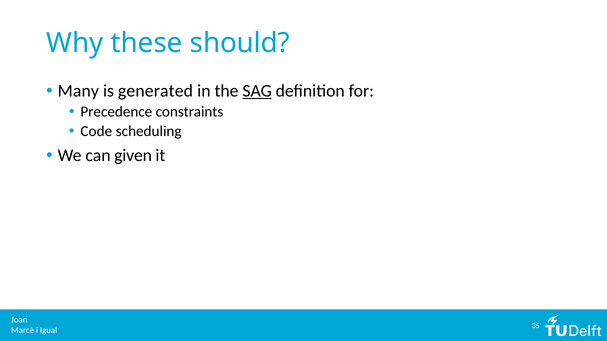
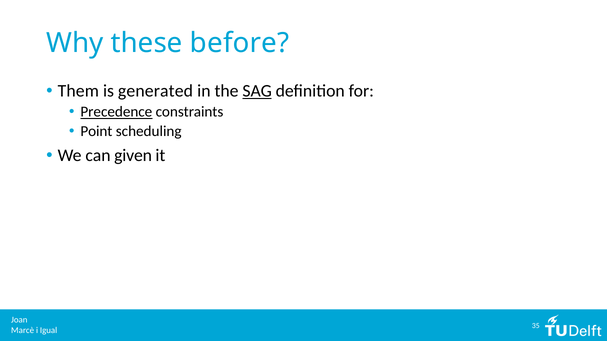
should: should -> before
Many: Many -> Them
Precedence underline: none -> present
Code: Code -> Point
